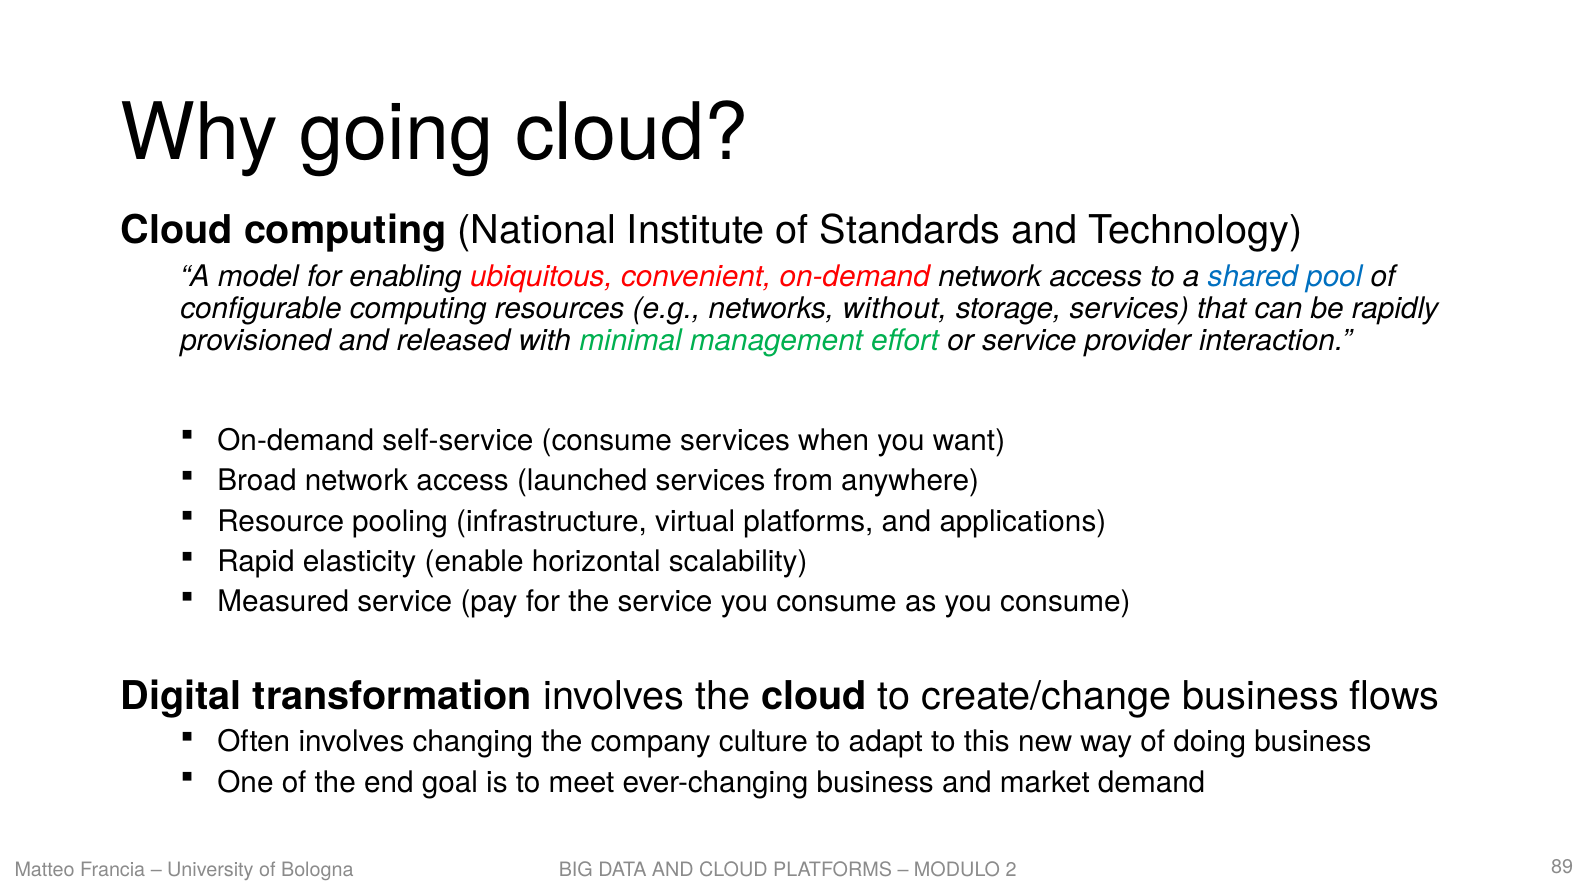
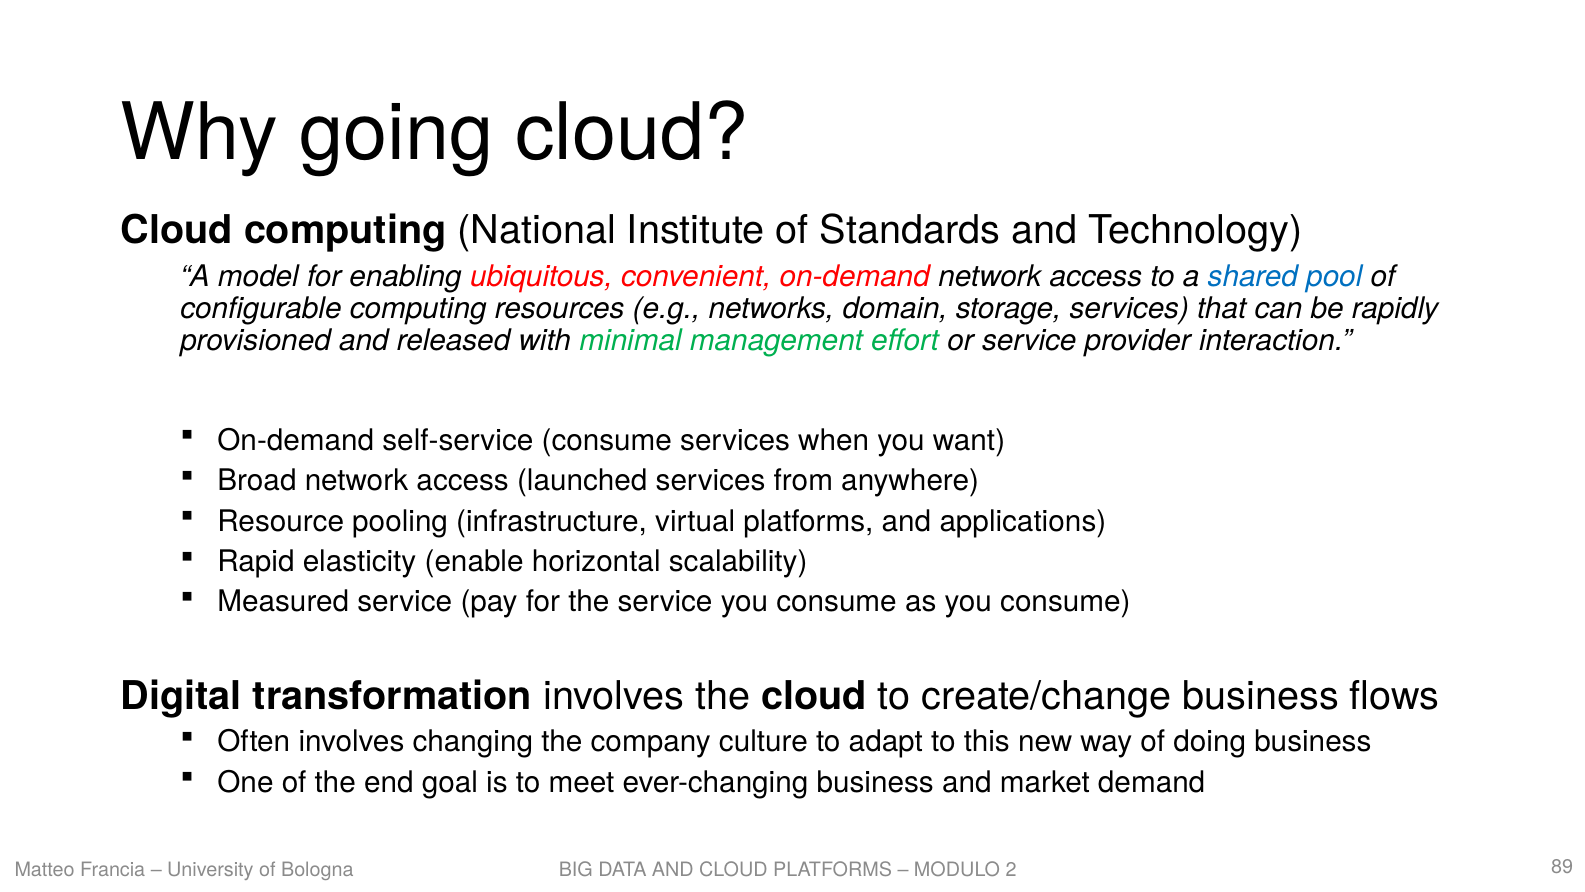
without: without -> domain
